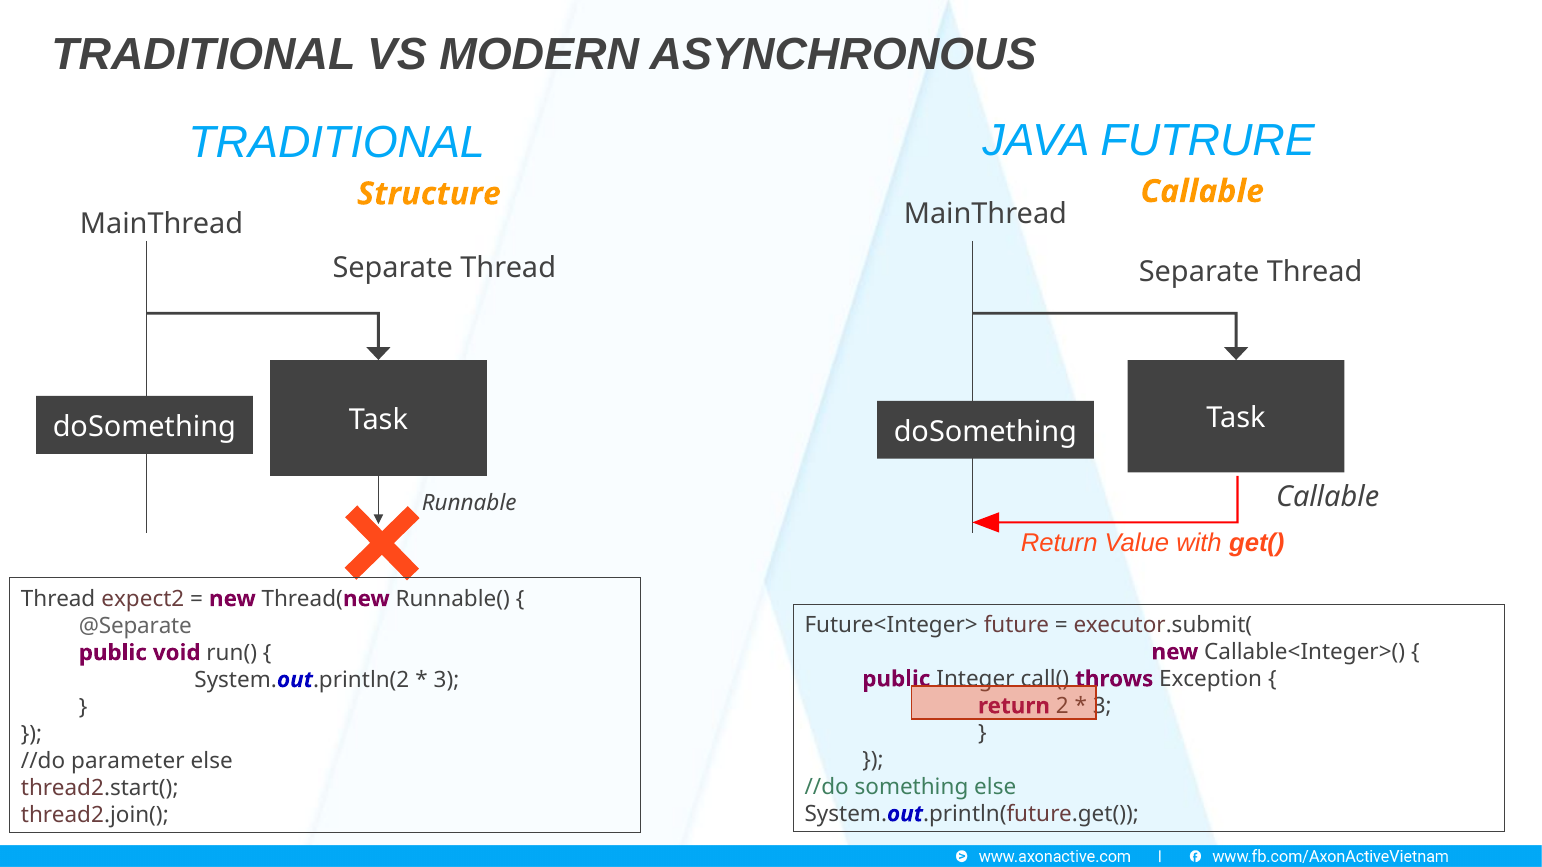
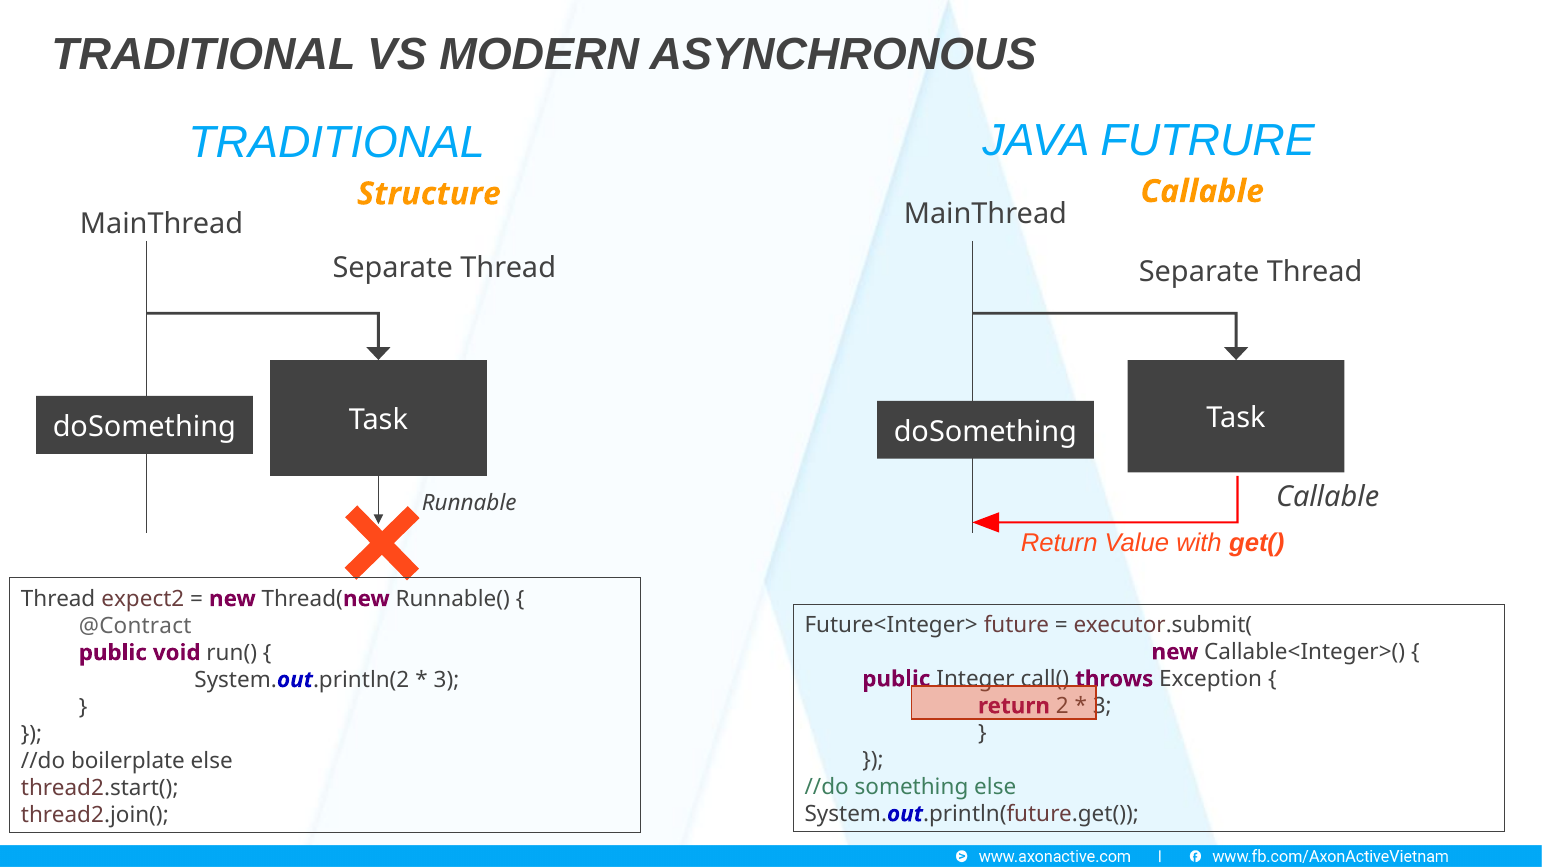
@Separate: @Separate -> @Contract
parameter: parameter -> boilerplate
